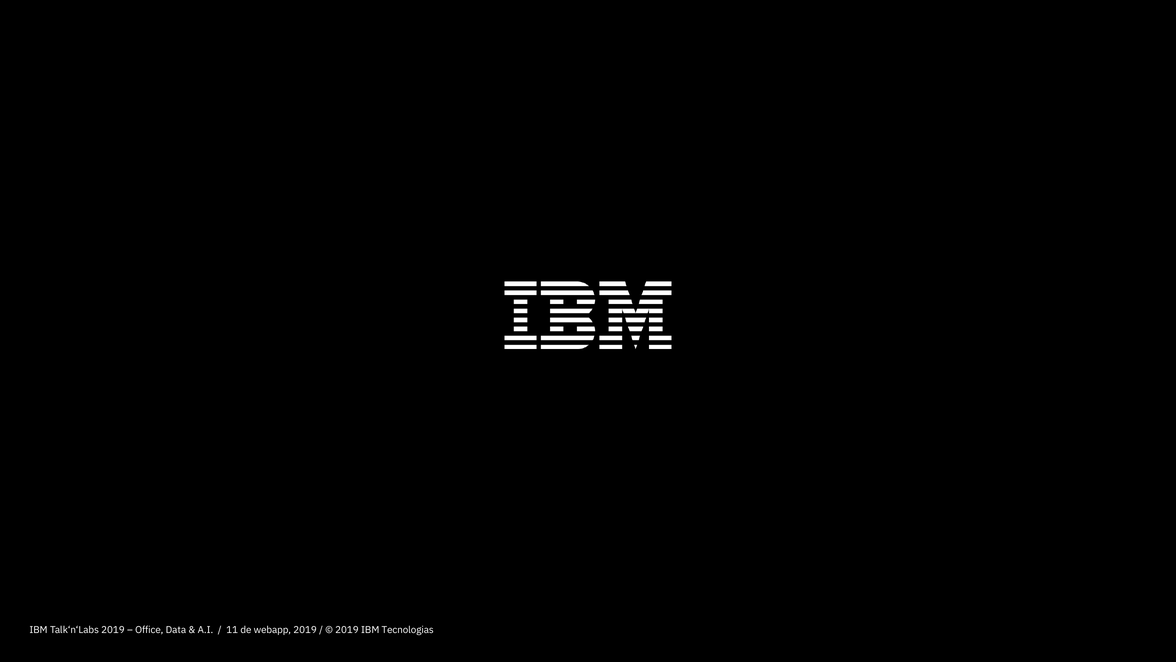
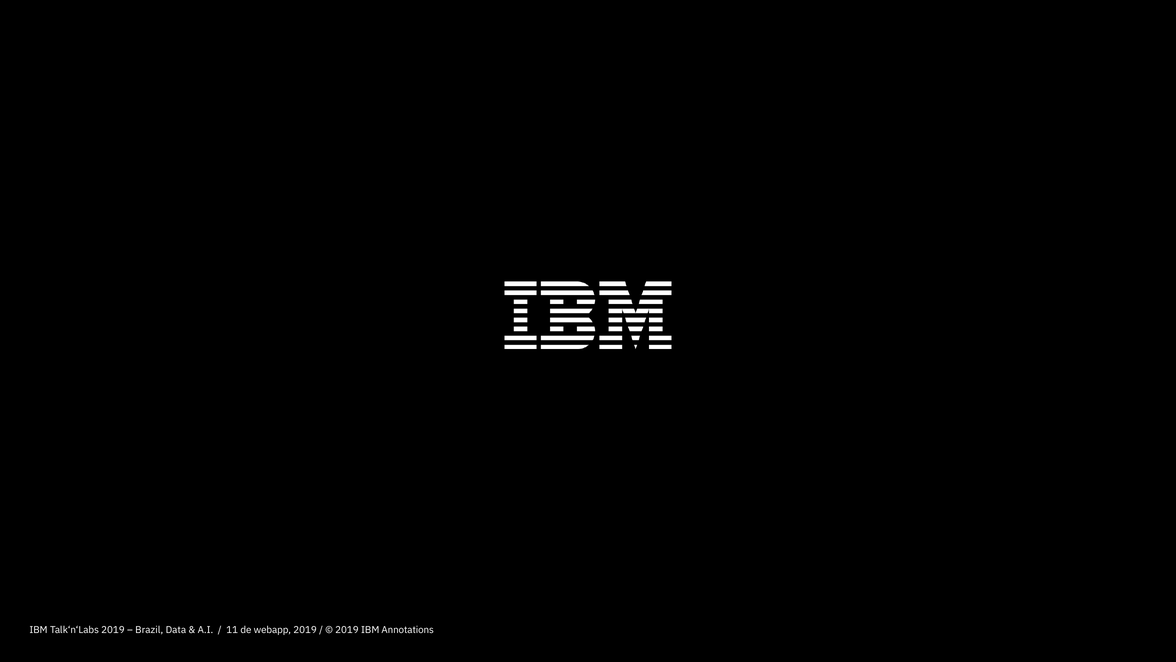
Office: Office -> Brazil
Tecnologias: Tecnologias -> Annotations
